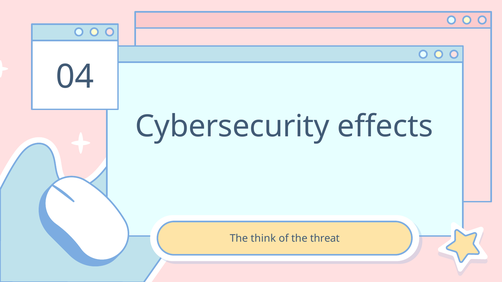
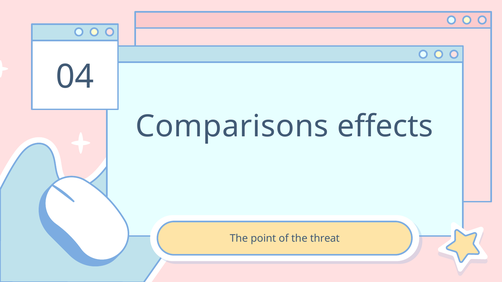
Cybersecurity: Cybersecurity -> Comparisons
think: think -> point
